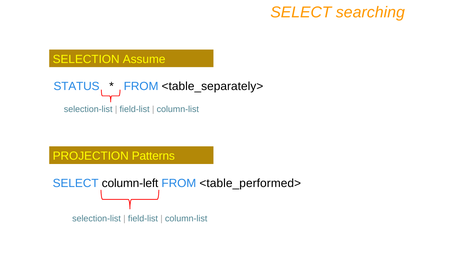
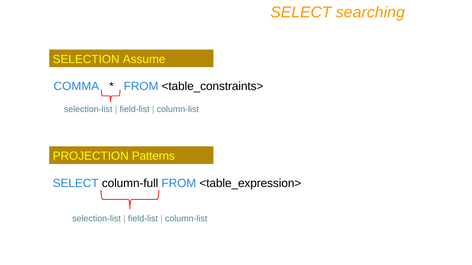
STATUS: STATUS -> COMMA
<table_separately>: <table_separately> -> <table_constraints>
column-left: column-left -> column-full
<table_performed>: <table_performed> -> <table_expression>
